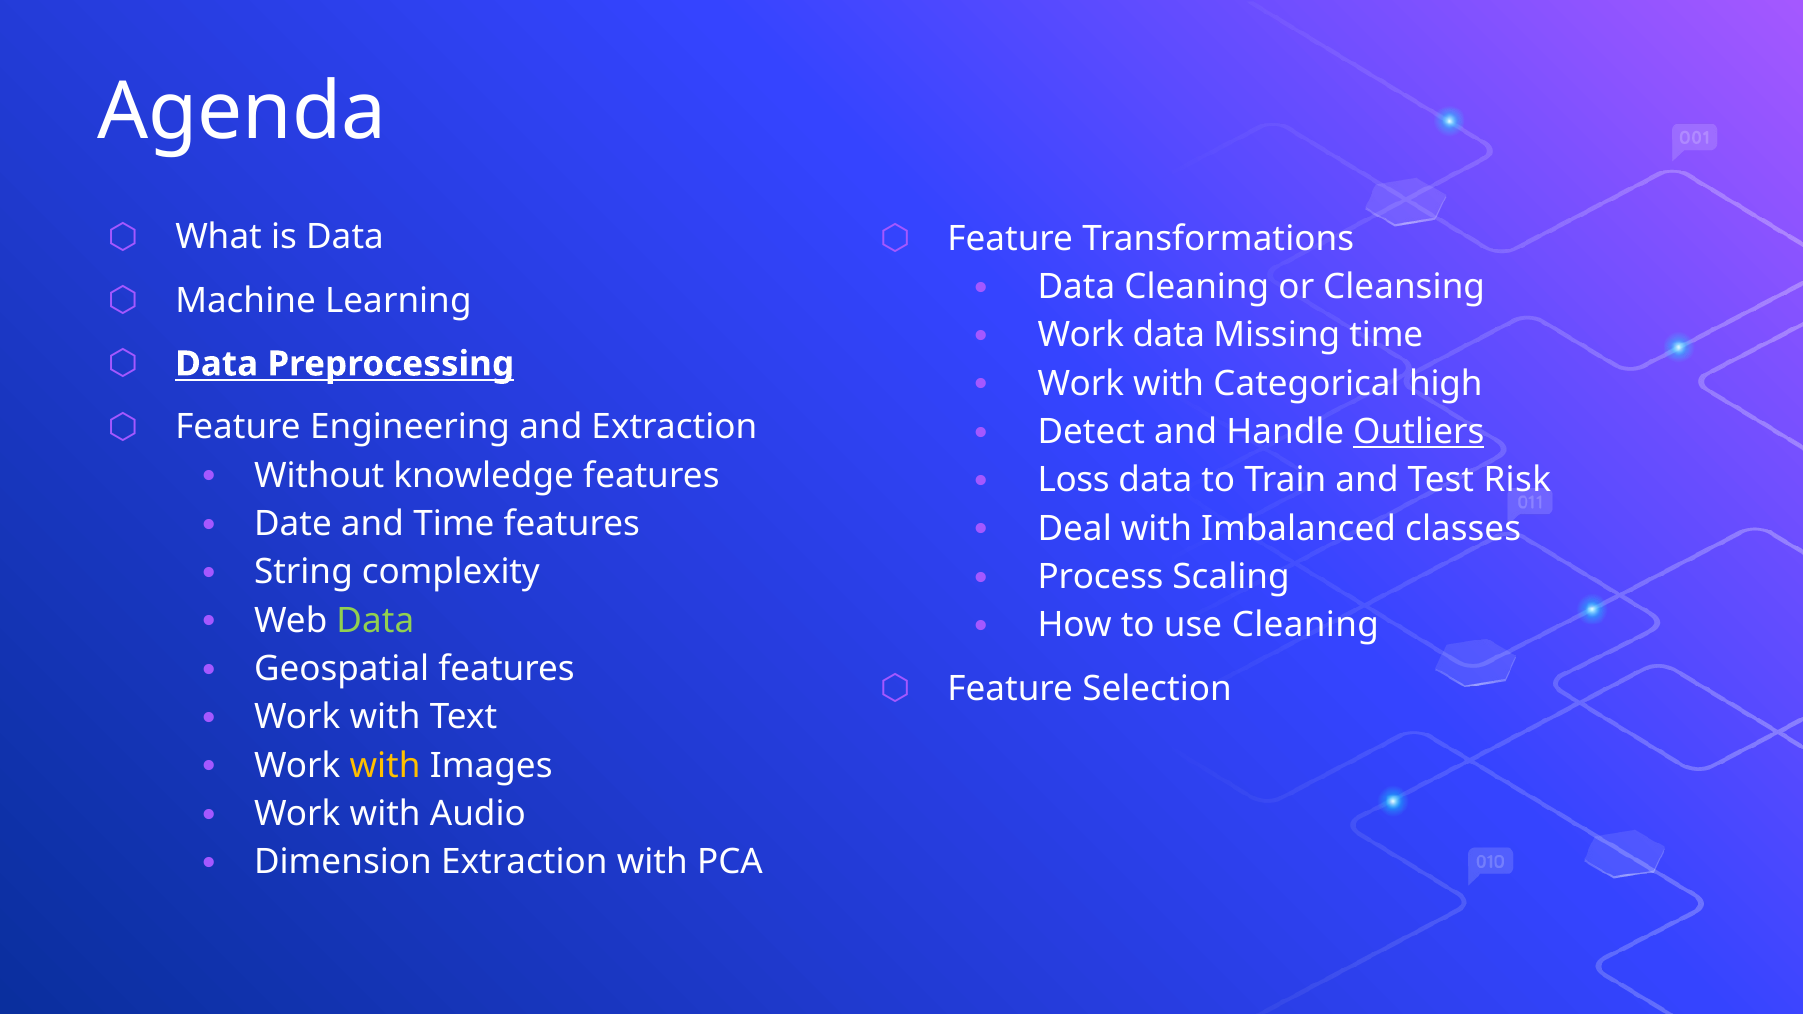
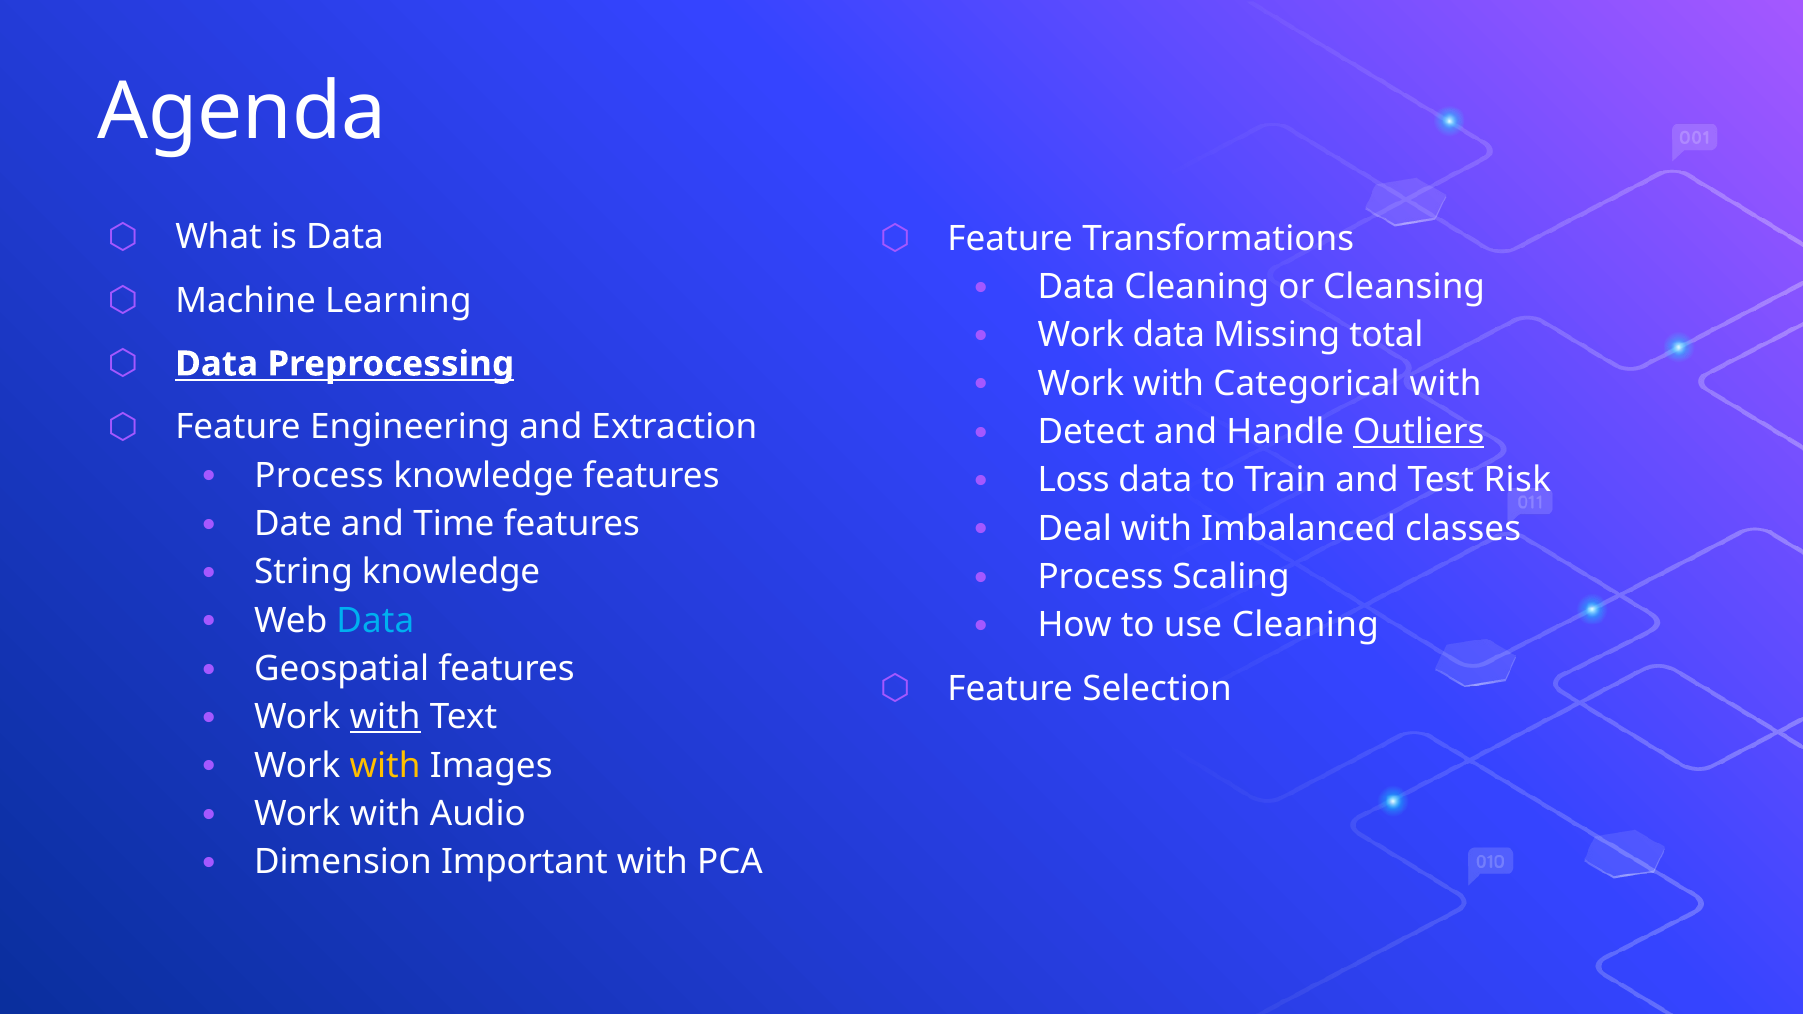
Missing time: time -> total
Categorical high: high -> with
Without at (319, 476): Without -> Process
String complexity: complexity -> knowledge
Data at (375, 621) colour: light green -> light blue
with at (385, 717) underline: none -> present
Dimension Extraction: Extraction -> Important
